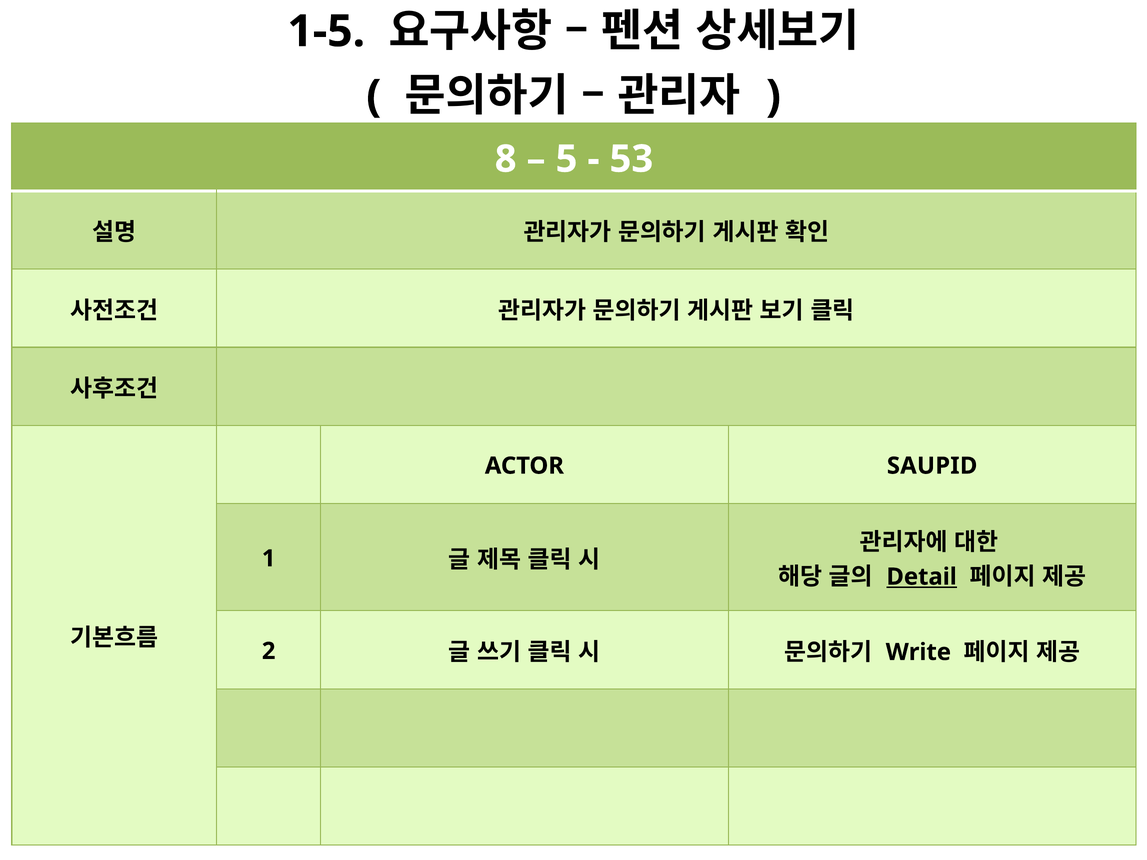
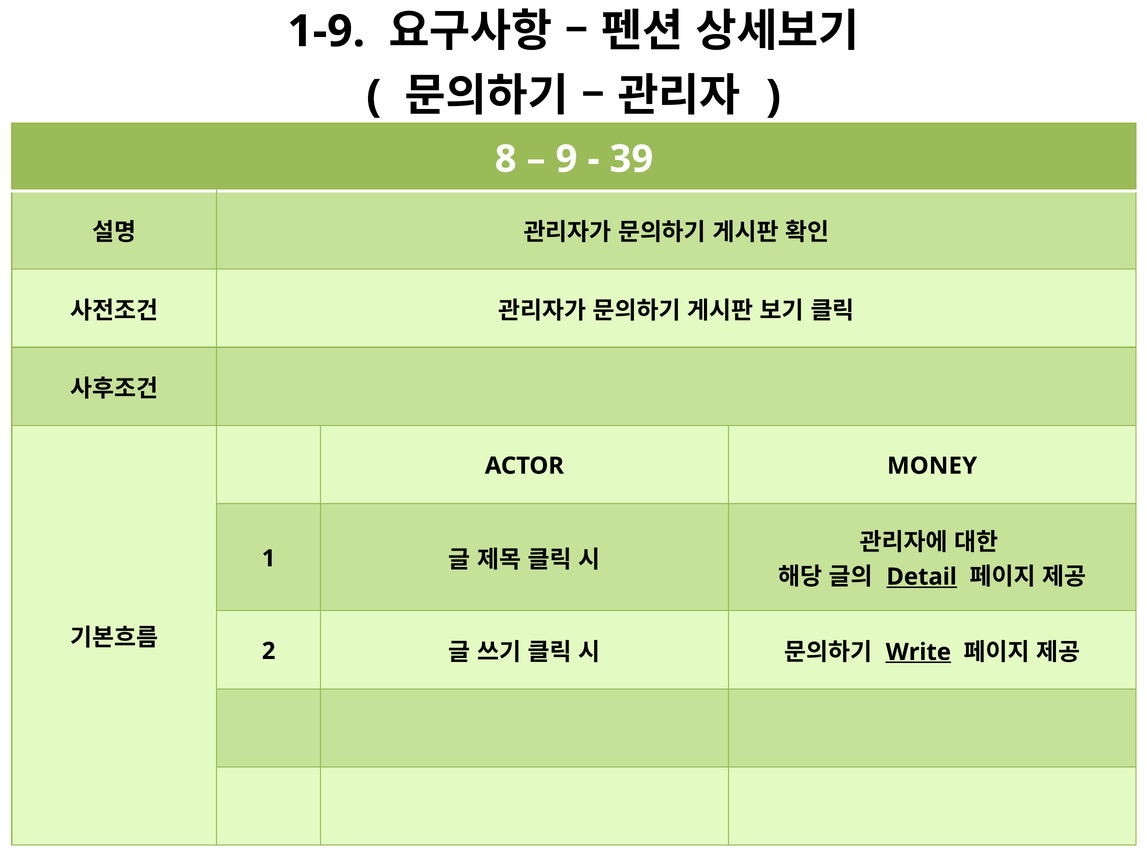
1-5: 1-5 -> 1-9
5: 5 -> 9
53: 53 -> 39
SAUPID: SAUPID -> MONEY
Write underline: none -> present
